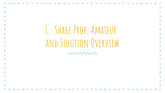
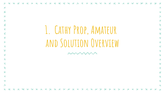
Share: Share -> Cathy
